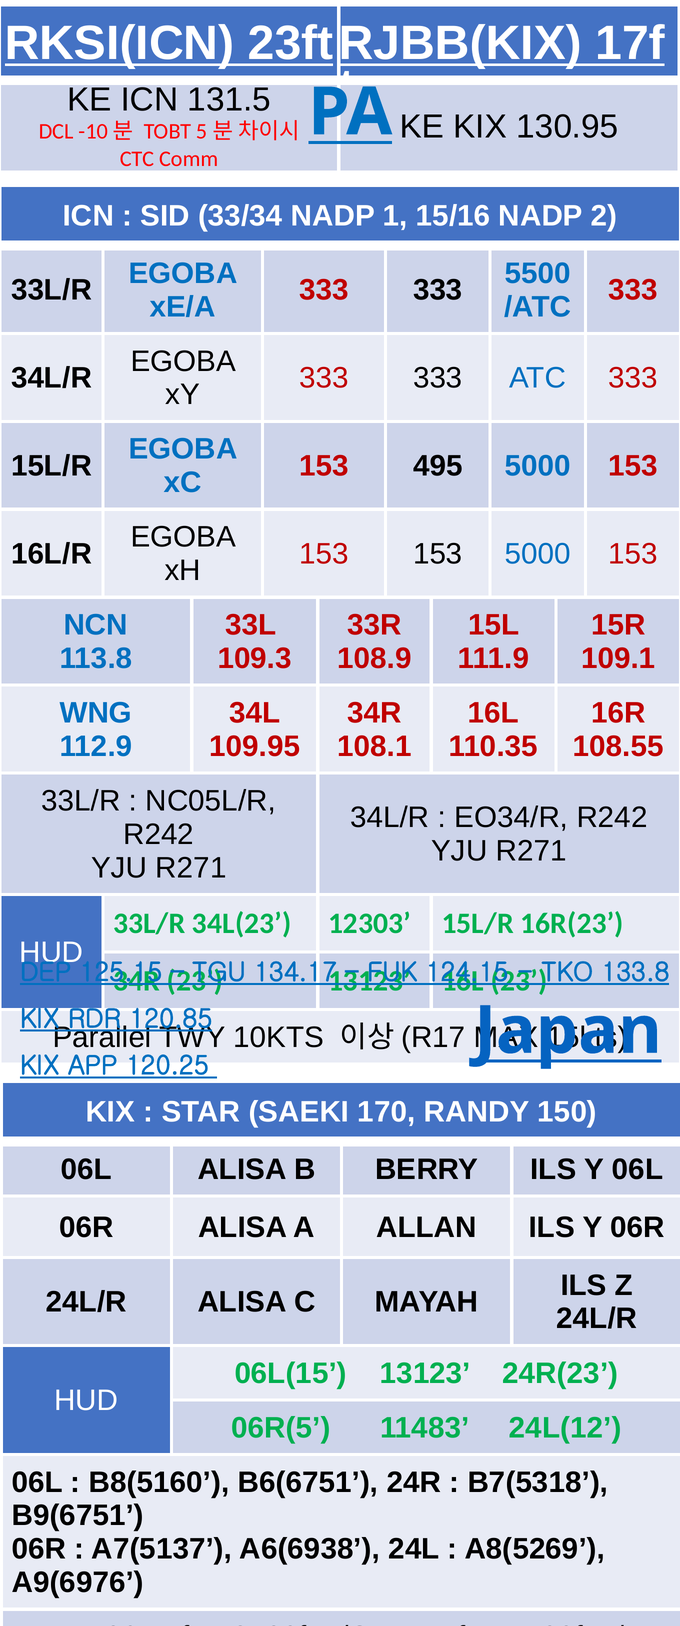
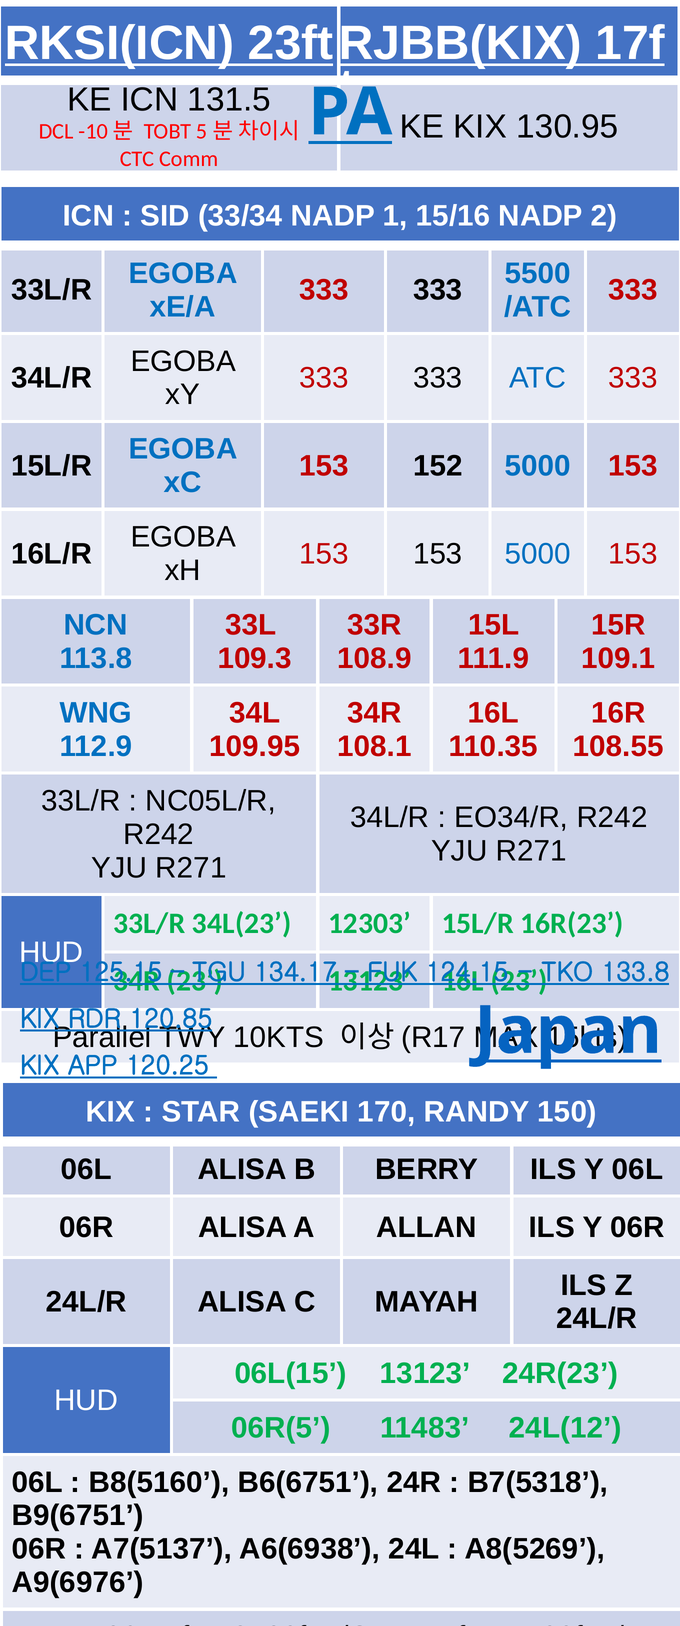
495: 495 -> 152
